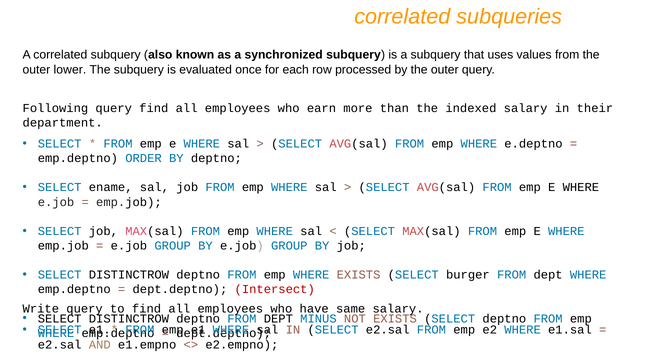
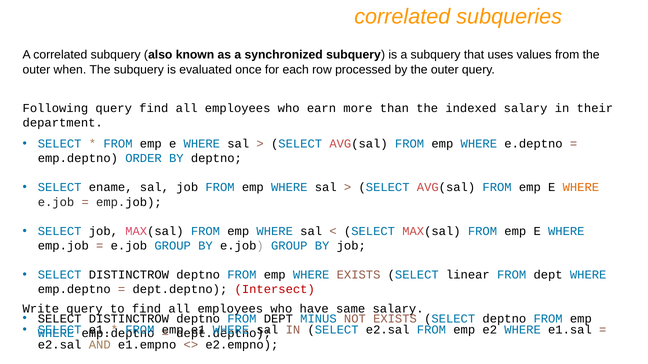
lower: lower -> when
WHERE at (581, 188) colour: black -> orange
burger: burger -> linear
